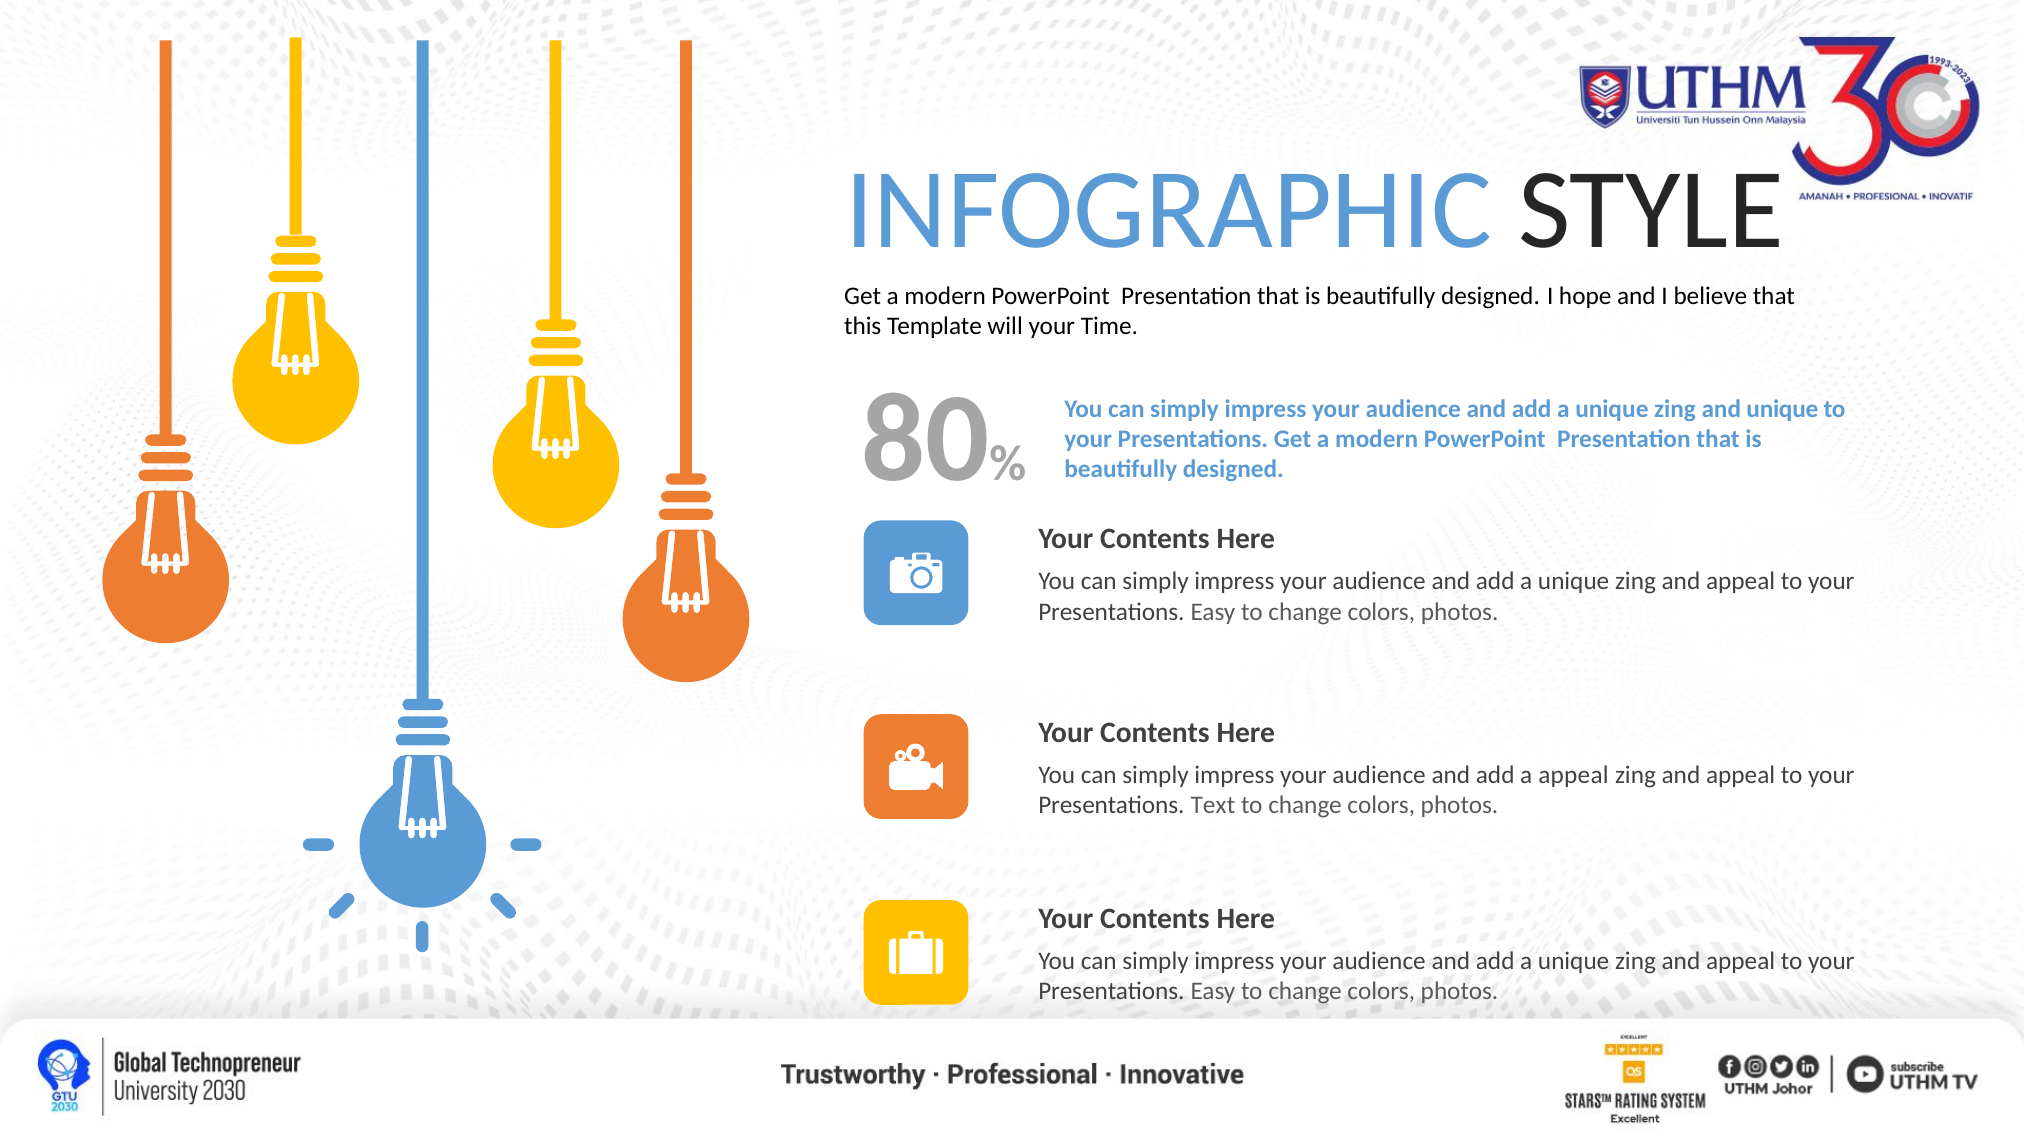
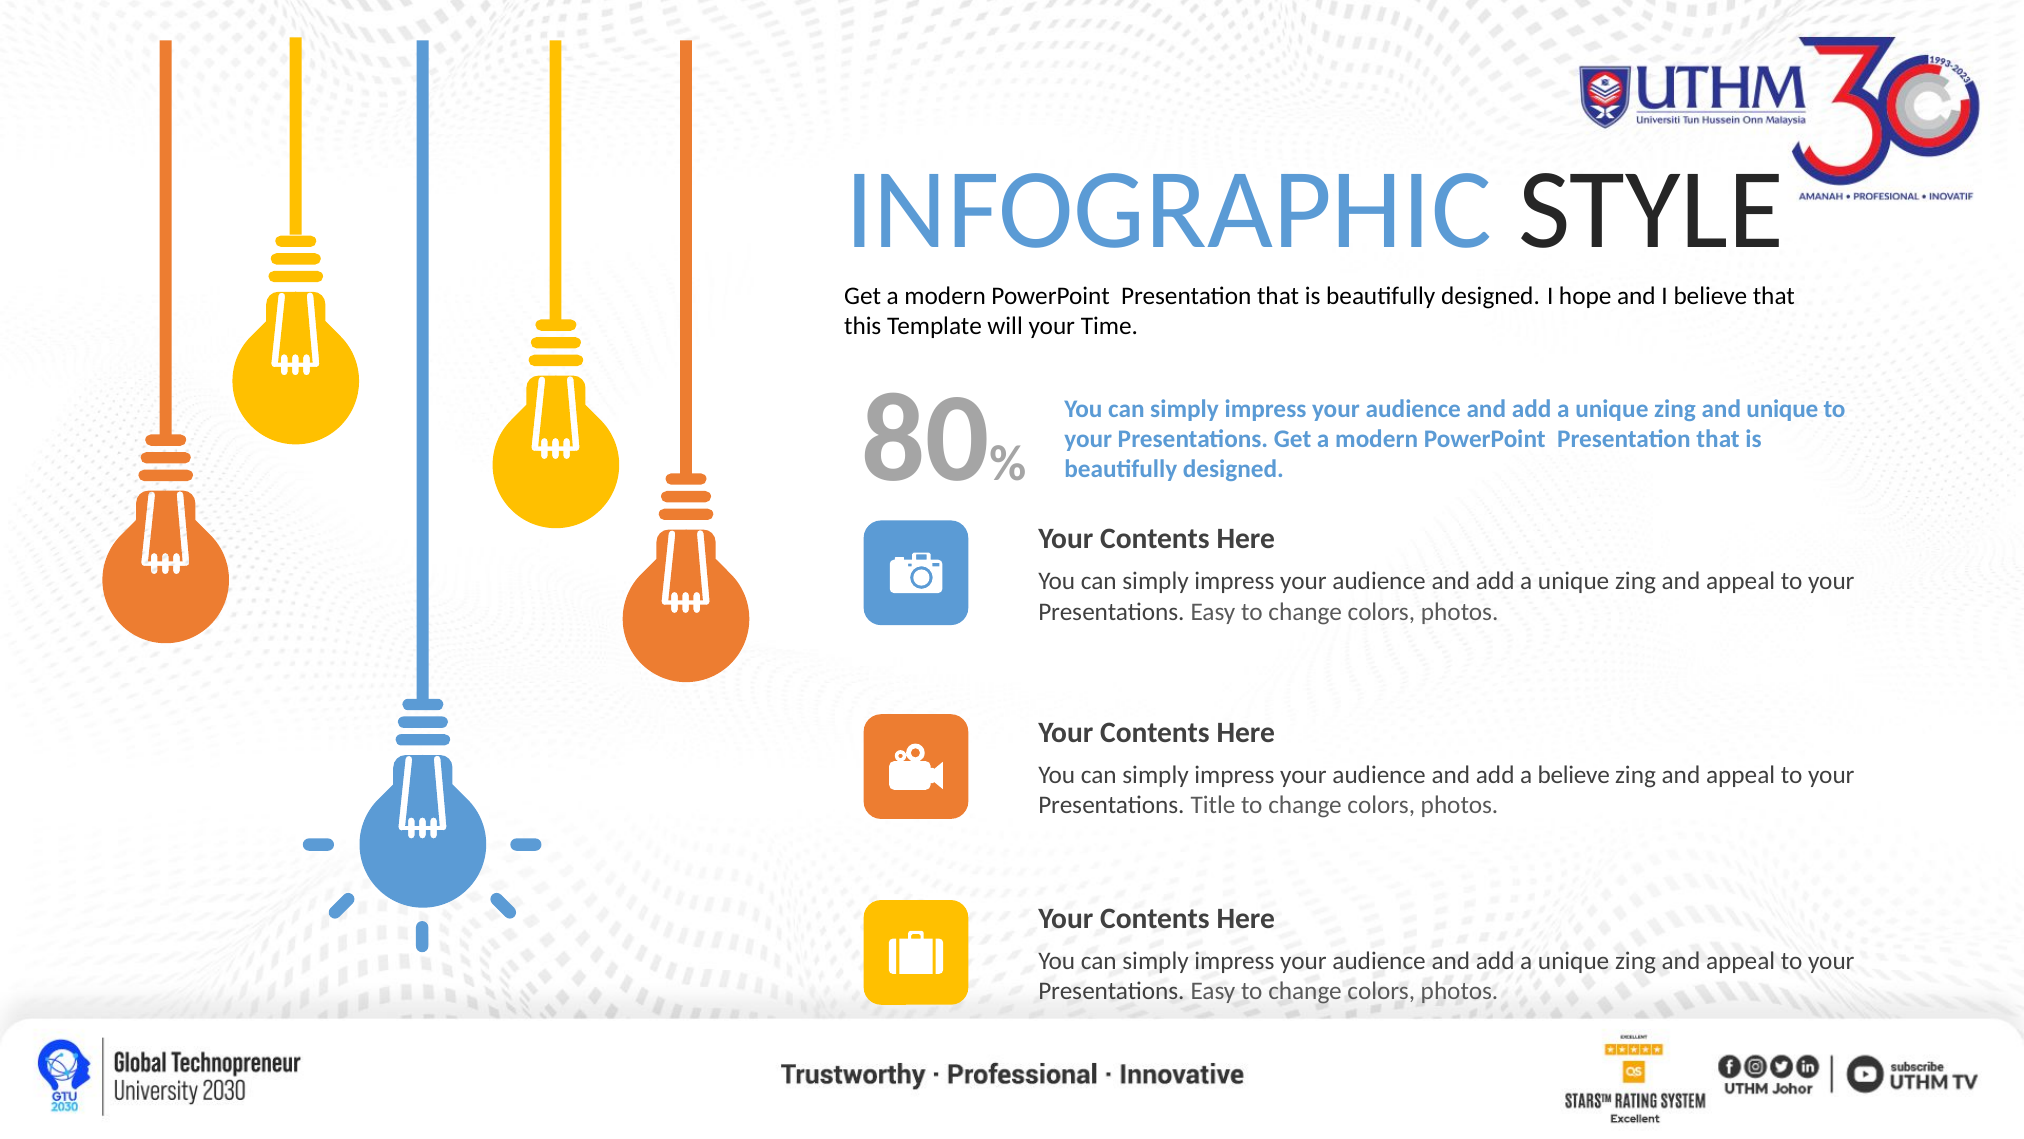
a appeal: appeal -> believe
Text: Text -> Title
